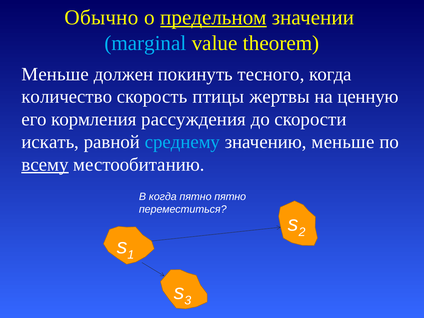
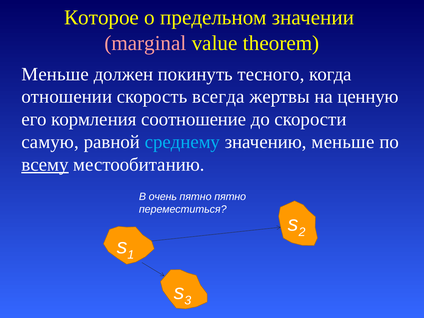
Обычно: Обычно -> Которое
предельном underline: present -> none
marginal colour: light blue -> pink
количество: количество -> отношении
птицы: птицы -> всегда
рассуждения: рассуждения -> соотношение
искать: искать -> самую
В когда: когда -> очень
